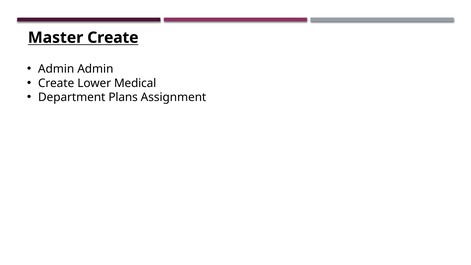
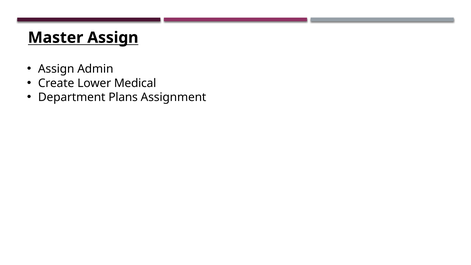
Master Create: Create -> Assign
Admin at (56, 69): Admin -> Assign
